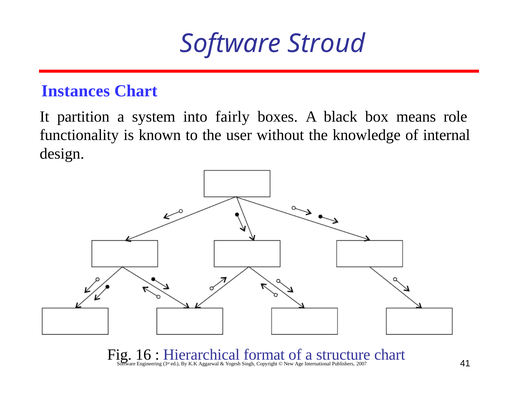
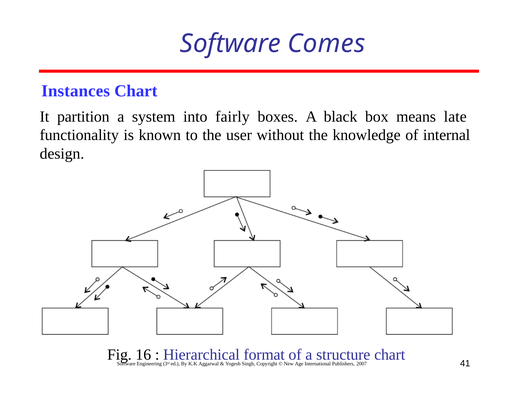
Stroud: Stroud -> Comes
role: role -> late
